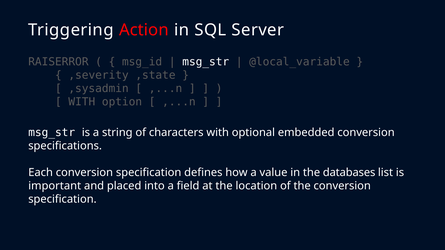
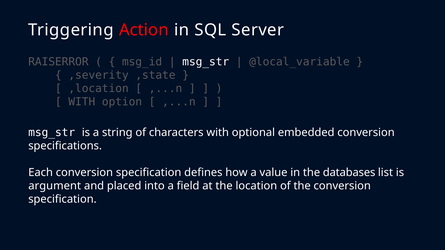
,sysadmin: ,sysadmin -> ,location
important: important -> argument
